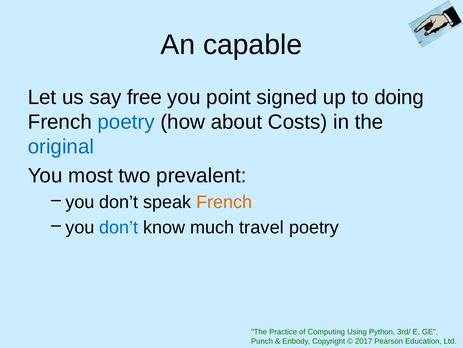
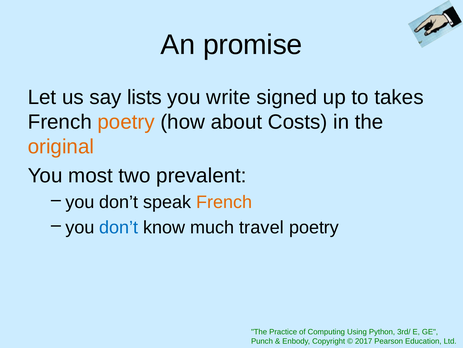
capable: capable -> promise
free: free -> lists
point: point -> write
doing: doing -> takes
poetry at (126, 122) colour: blue -> orange
original colour: blue -> orange
